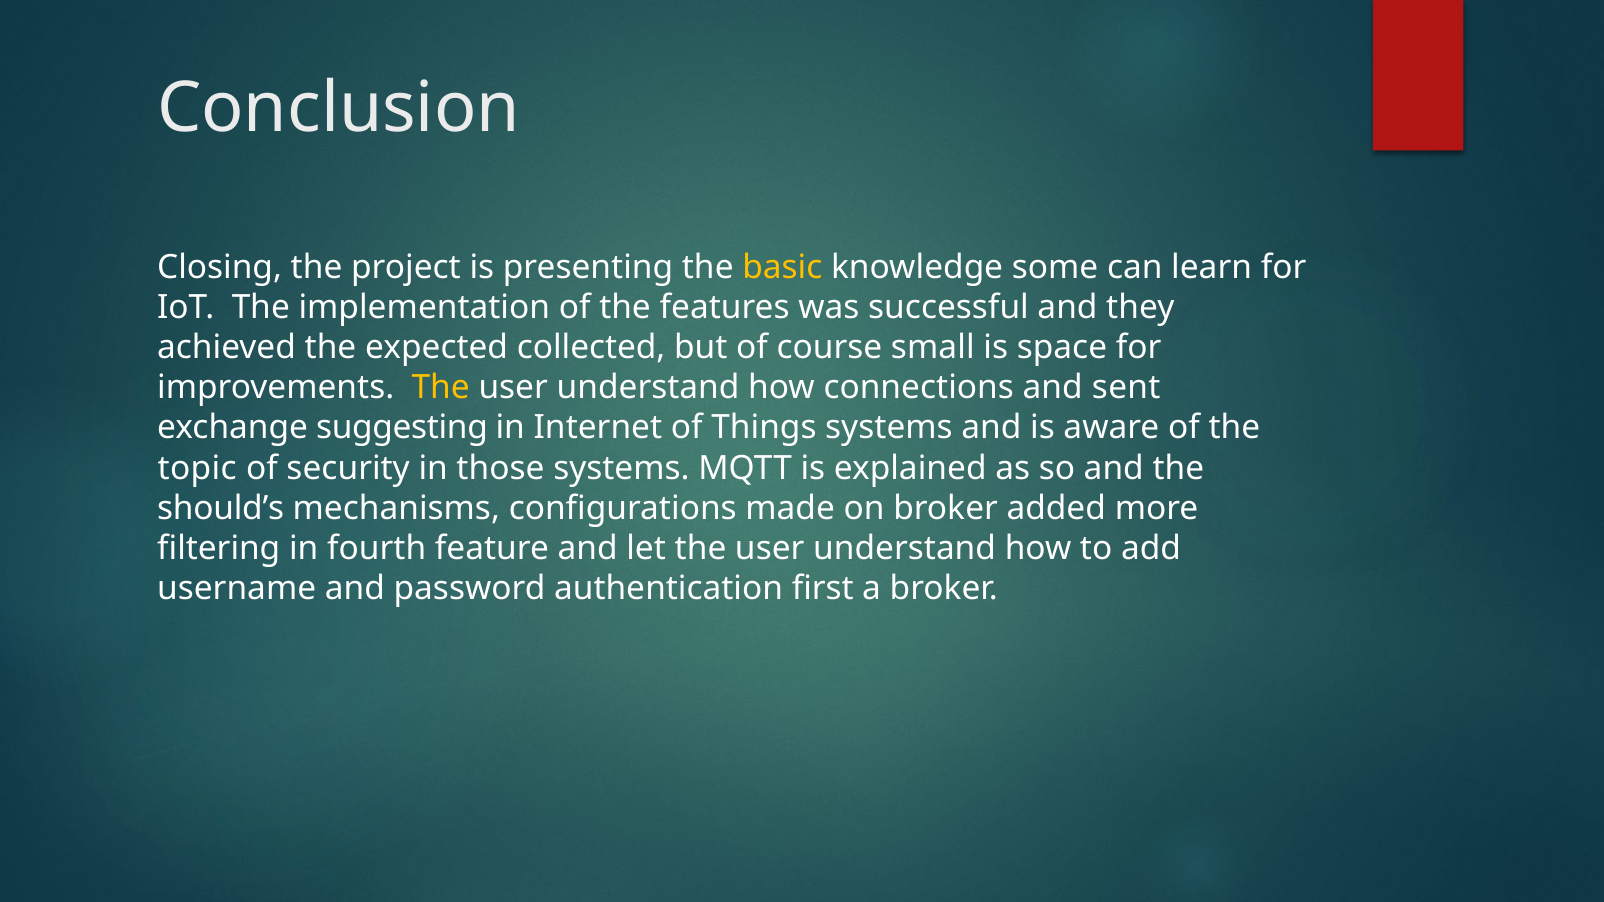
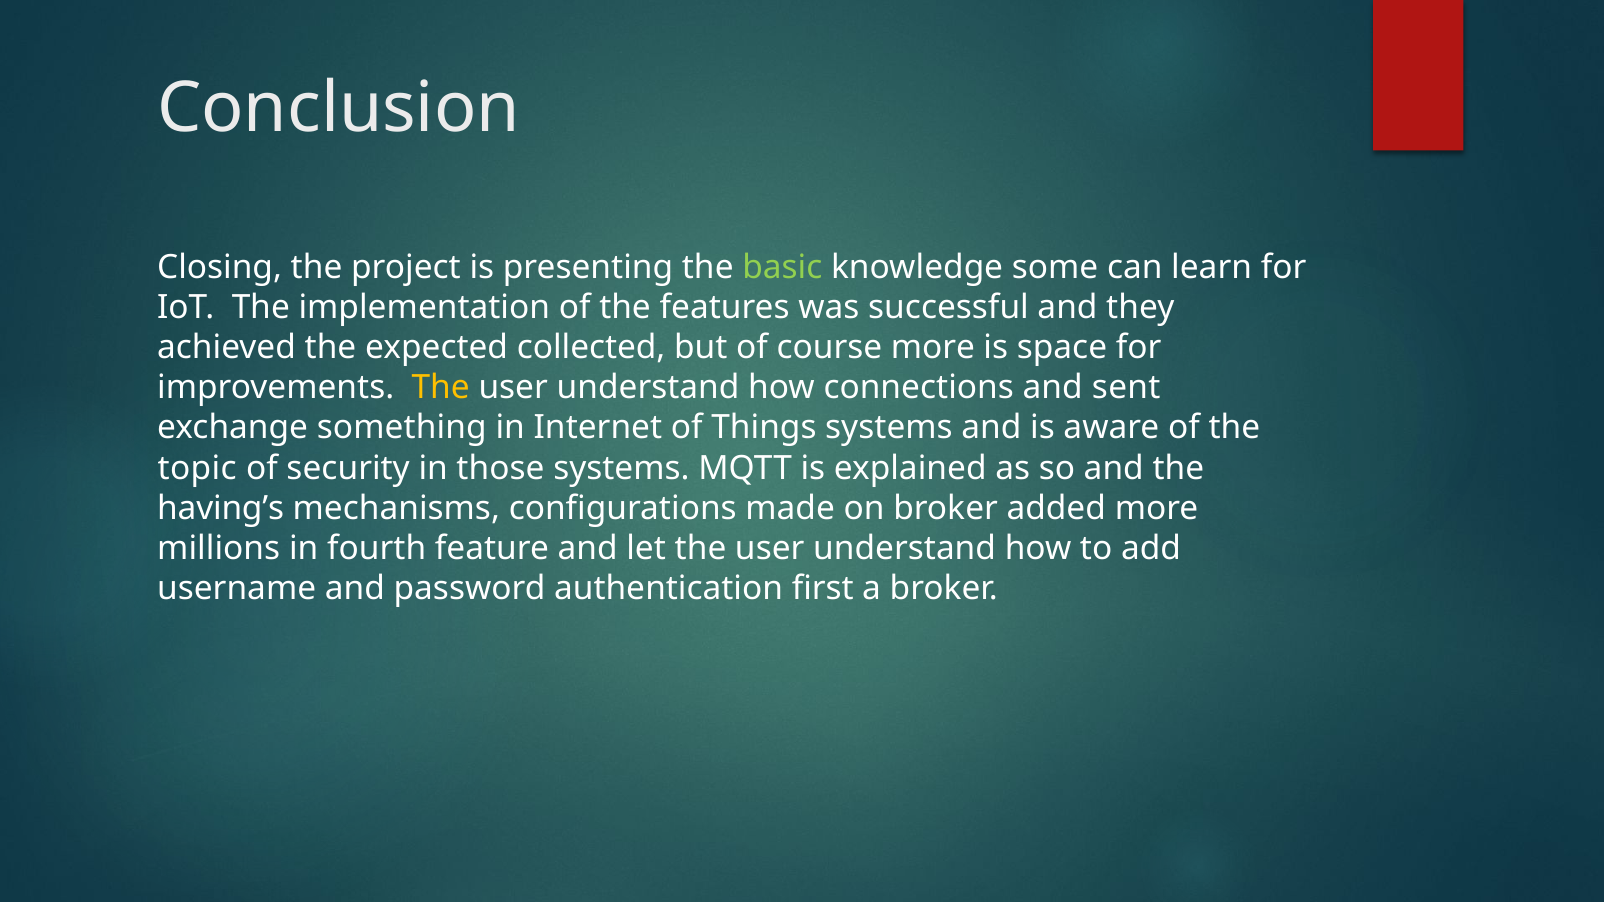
basic colour: yellow -> light green
course small: small -> more
suggesting: suggesting -> something
should’s: should’s -> having’s
filtering: filtering -> millions
